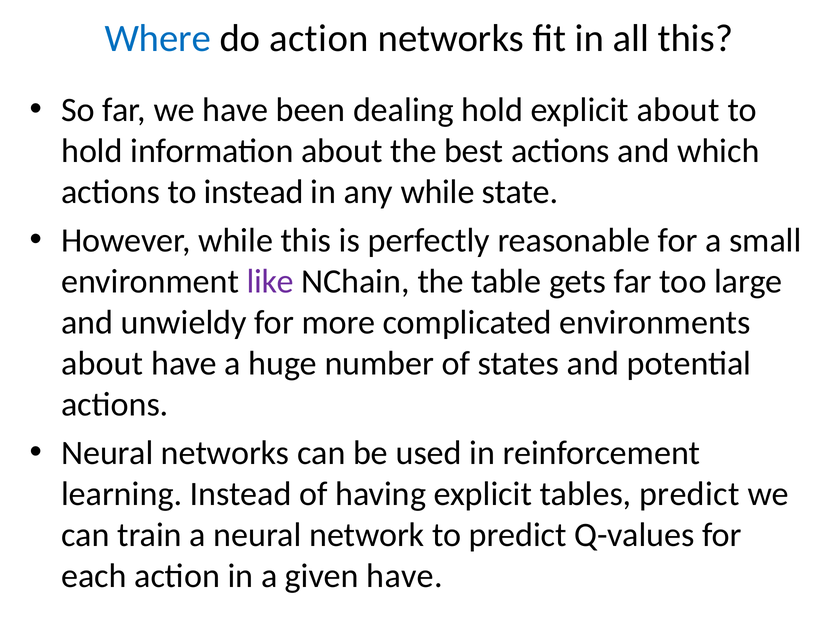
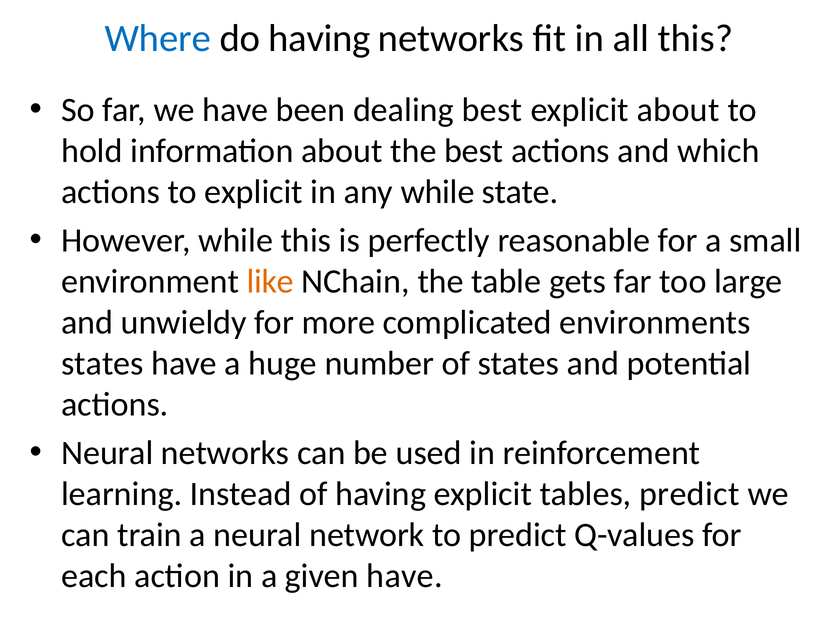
do action: action -> having
dealing hold: hold -> best
to instead: instead -> explicit
like colour: purple -> orange
about at (102, 363): about -> states
